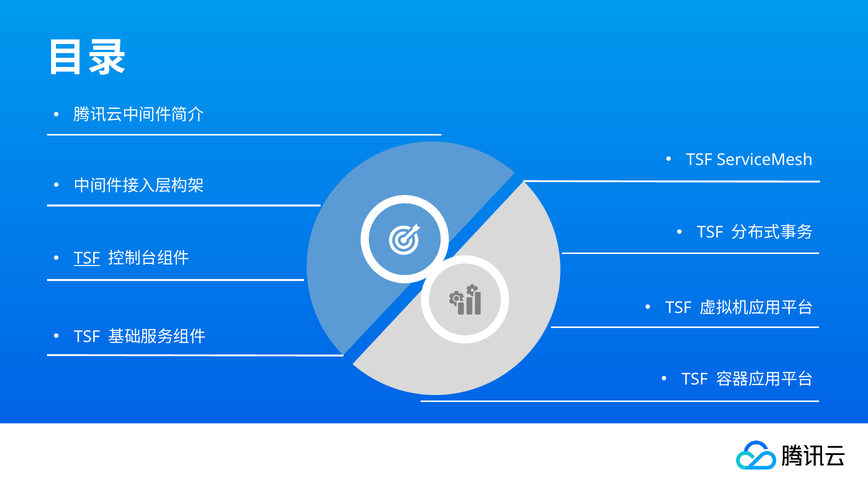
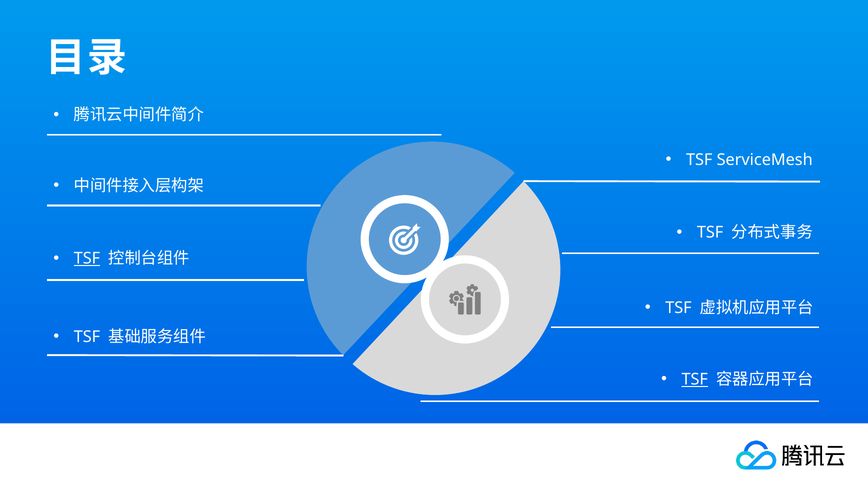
TSF at (695, 380) underline: none -> present
